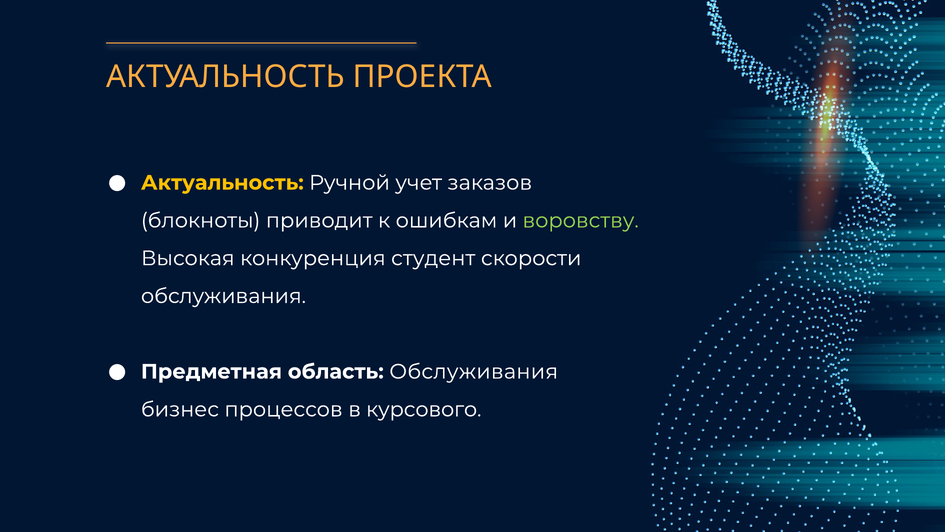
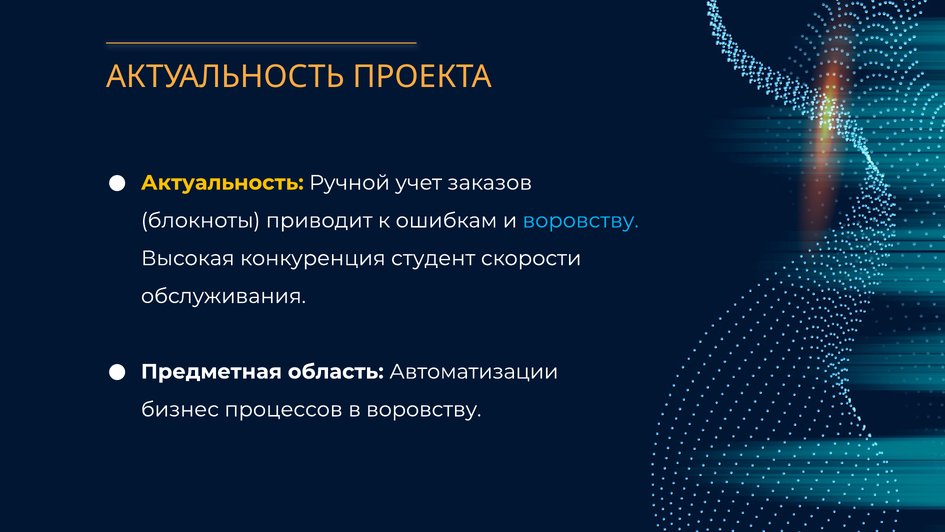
воровству at (581, 220) colour: light green -> light blue
область Обслуживания: Обслуживания -> Автоматизации
в курсового: курсового -> воровству
